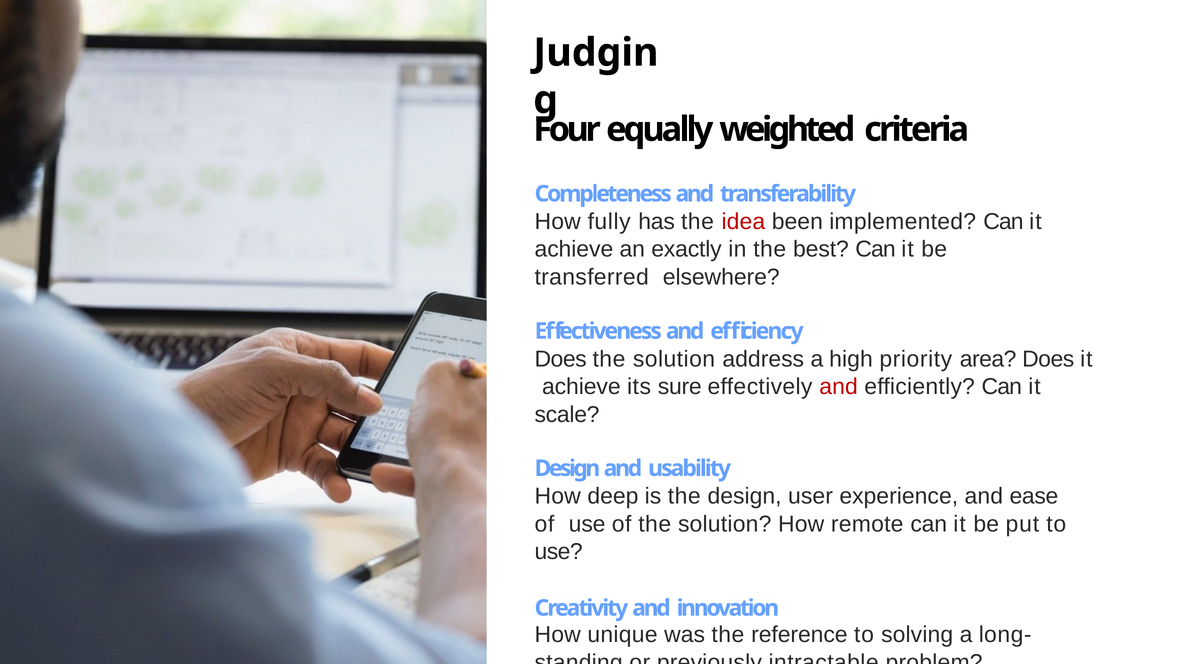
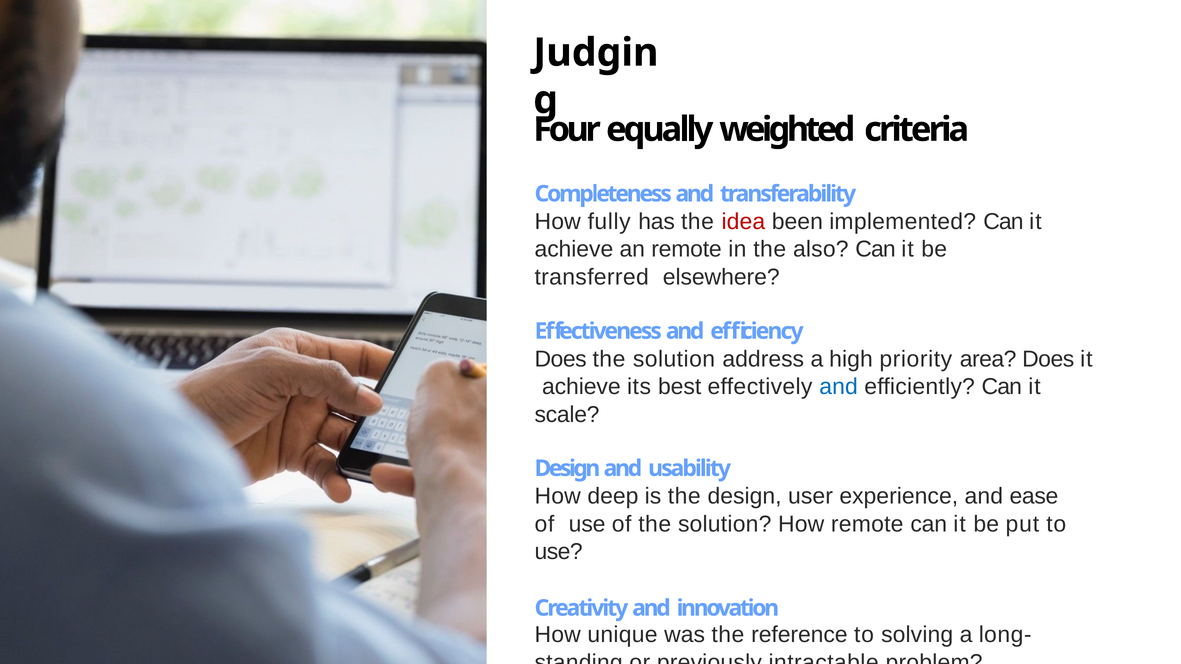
an exactly: exactly -> remote
best: best -> also
sure: sure -> best
and at (839, 387) colour: red -> blue
